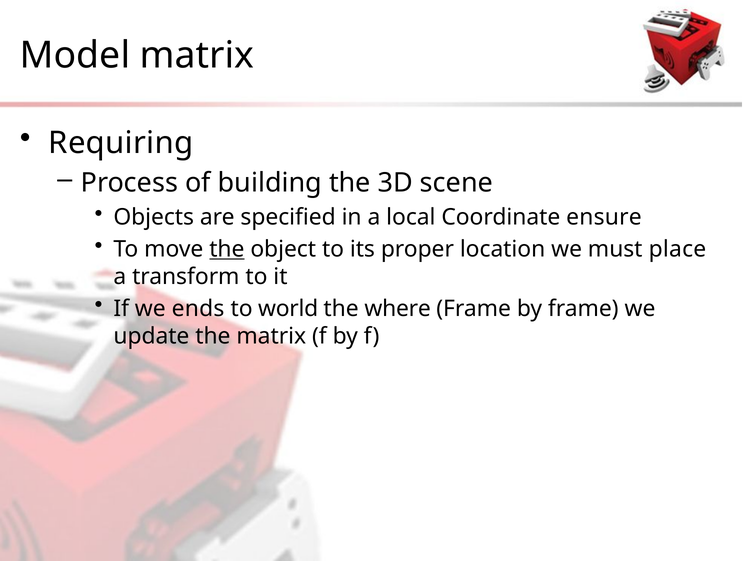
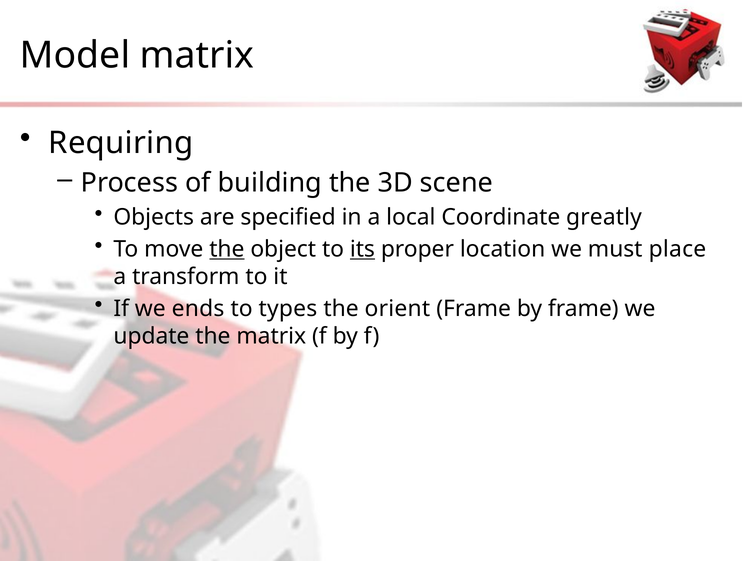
ensure: ensure -> greatly
its underline: none -> present
world: world -> types
where: where -> orient
